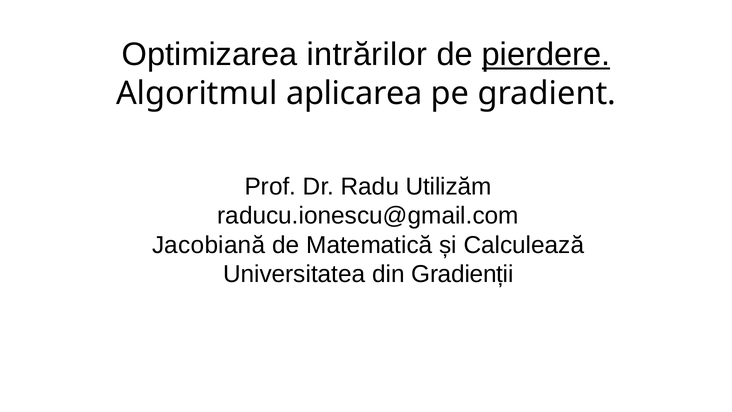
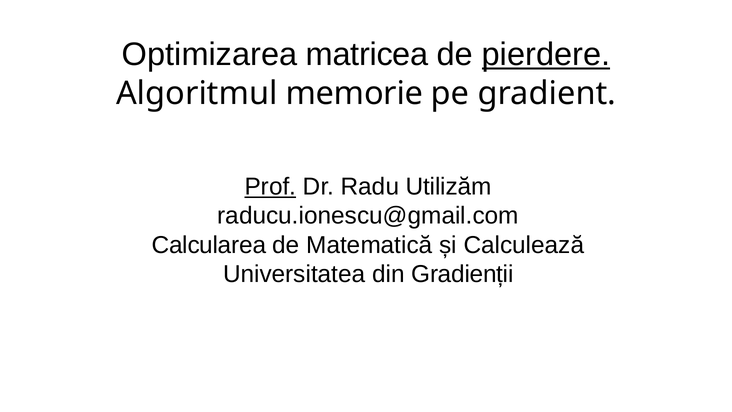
intrărilor: intrărilor -> matricea
aplicarea: aplicarea -> memorie
Prof underline: none -> present
Jacobiană: Jacobiană -> Calcularea
